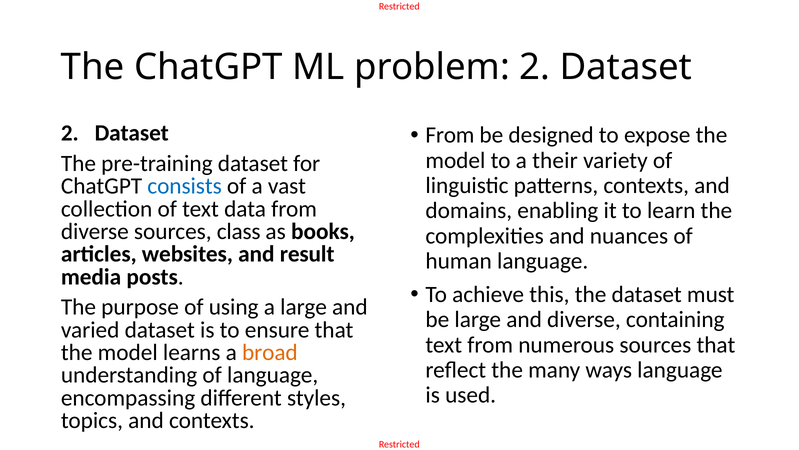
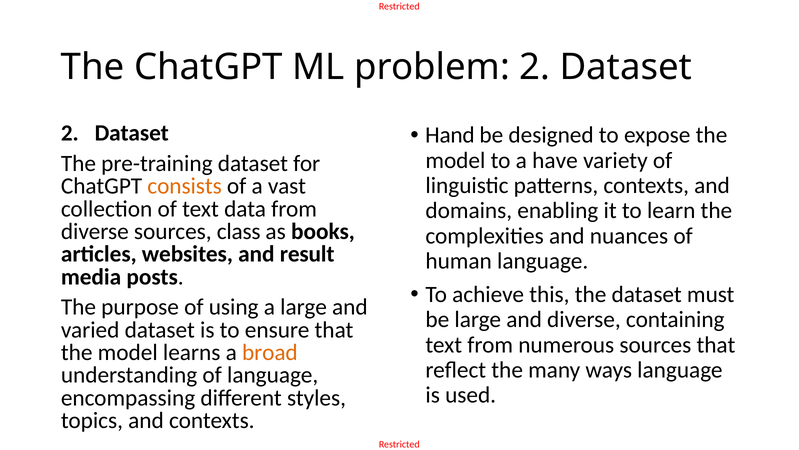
From at (450, 135): From -> Hand
their: their -> have
consists colour: blue -> orange
